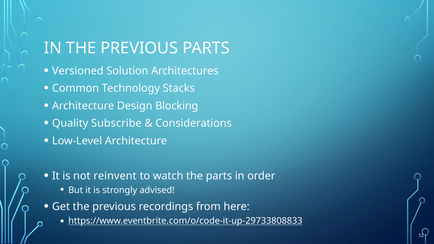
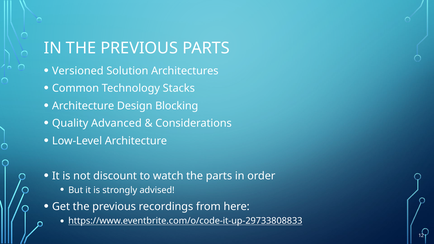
Subscribe: Subscribe -> Advanced
reinvent: reinvent -> discount
